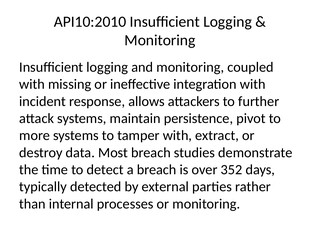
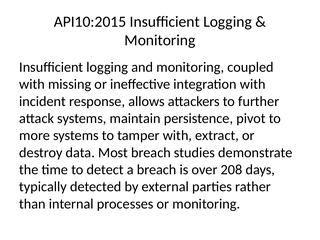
API10:2010: API10:2010 -> API10:2015
352: 352 -> 208
